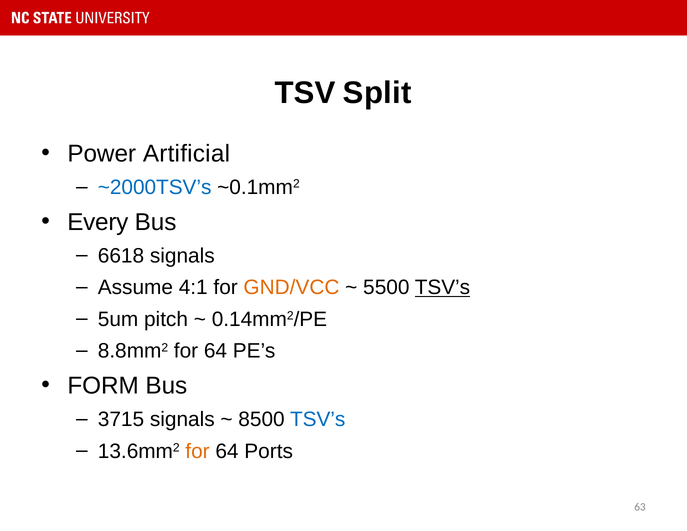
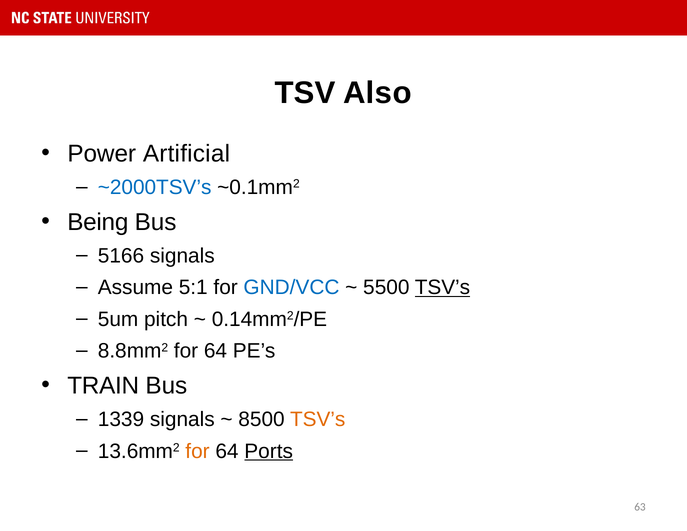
Split: Split -> Also
Every: Every -> Being
6618: 6618 -> 5166
4:1: 4:1 -> 5:1
GND/VCC colour: orange -> blue
FORM: FORM -> TRAIN
3715: 3715 -> 1339
TSV’s at (318, 419) colour: blue -> orange
Ports underline: none -> present
